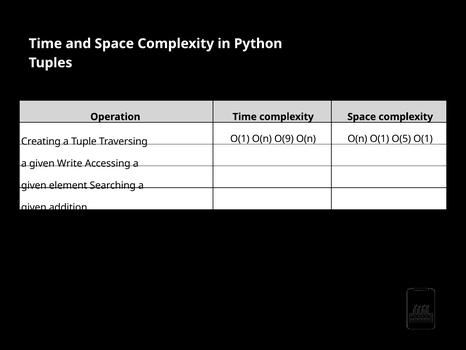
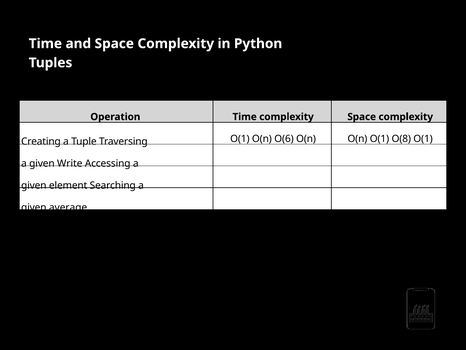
O(9: O(9 -> O(6
O(5: O(5 -> O(8
addition: addition -> average
